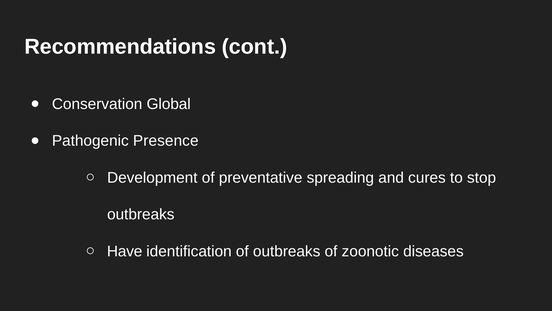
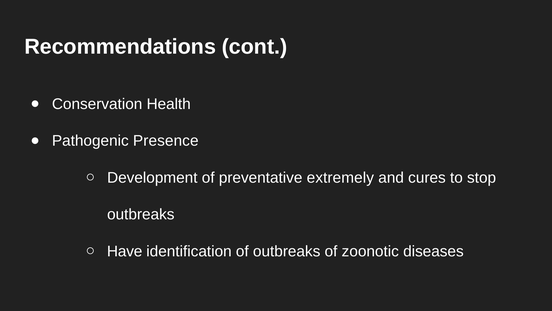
Global: Global -> Health
spreading: spreading -> extremely
